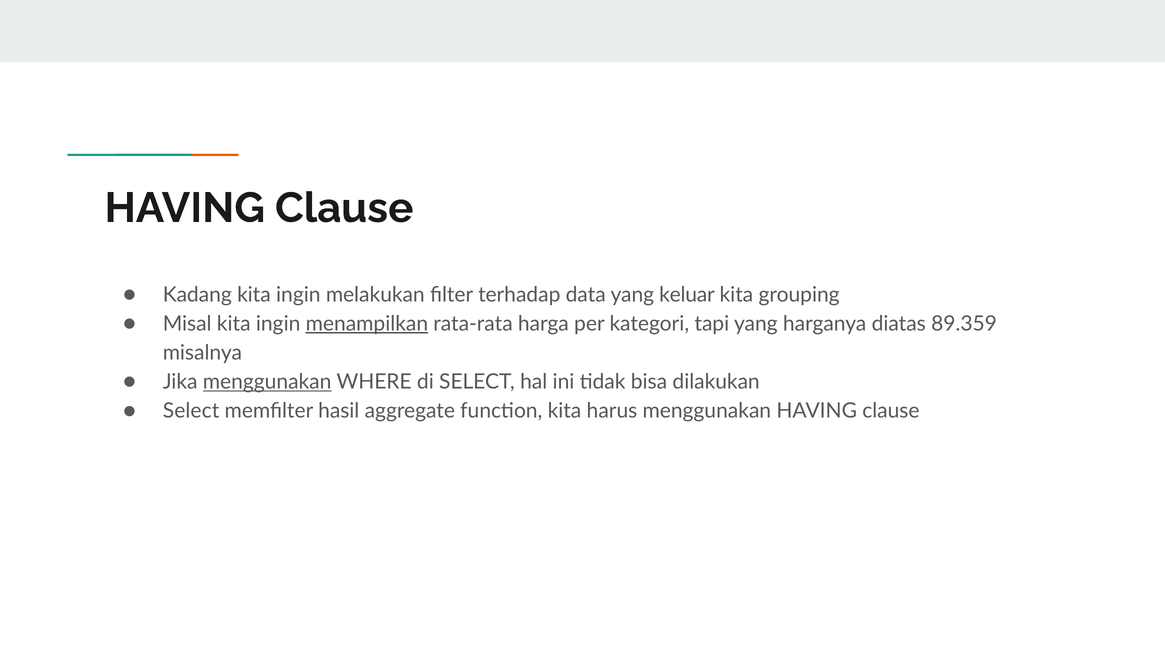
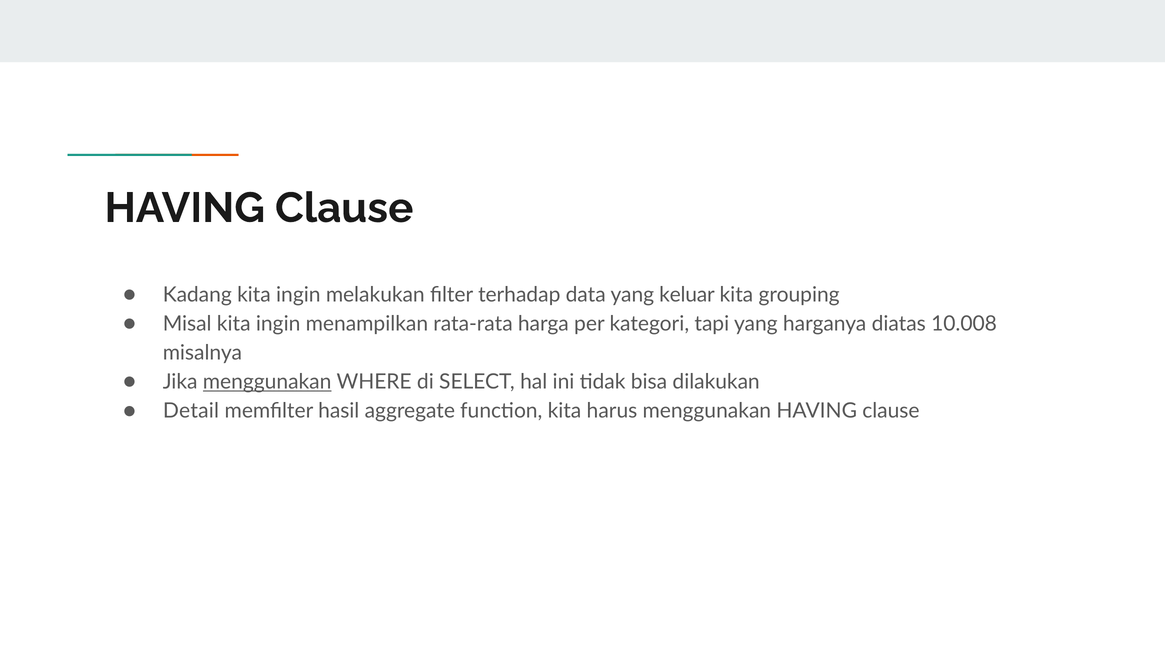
menampilkan underline: present -> none
89.359: 89.359 -> 10.008
Select at (191, 411): Select -> Detail
